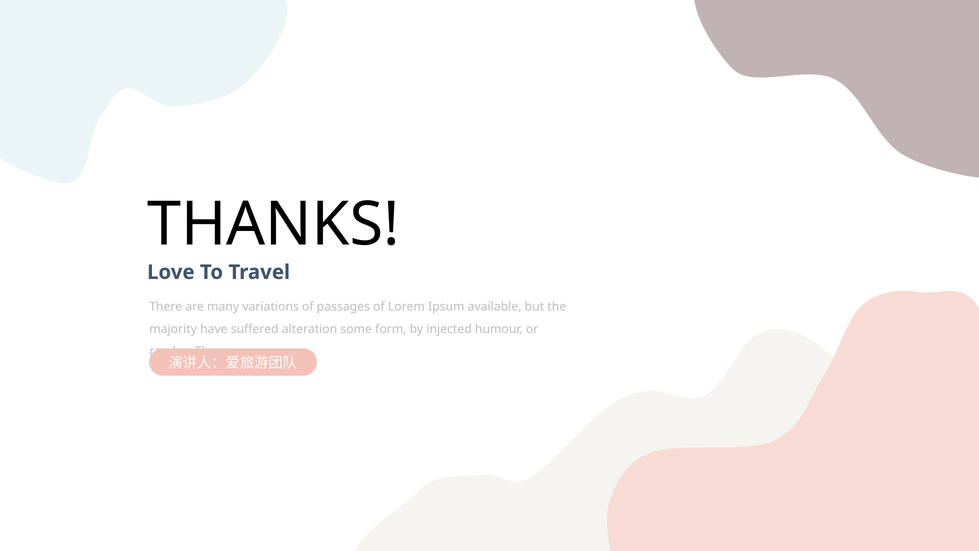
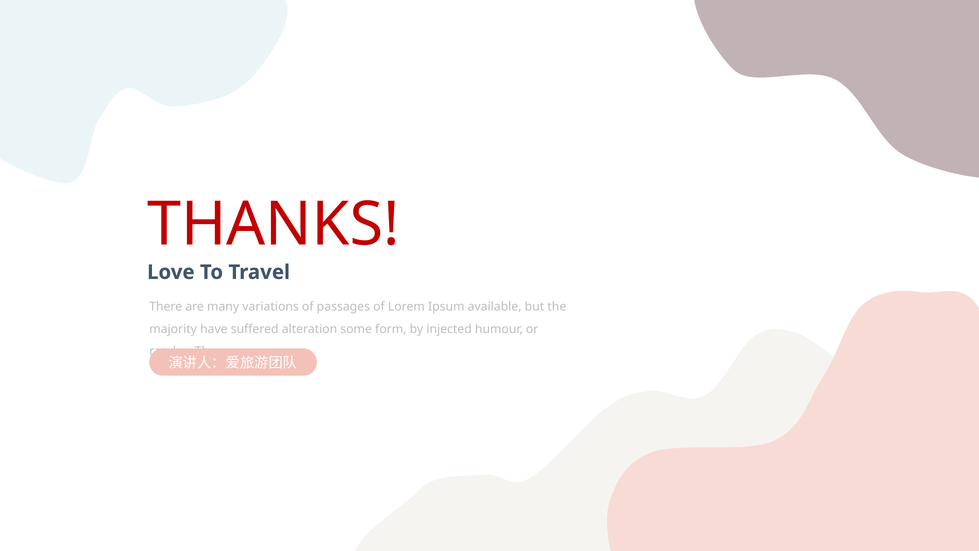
THANKS colour: black -> red
